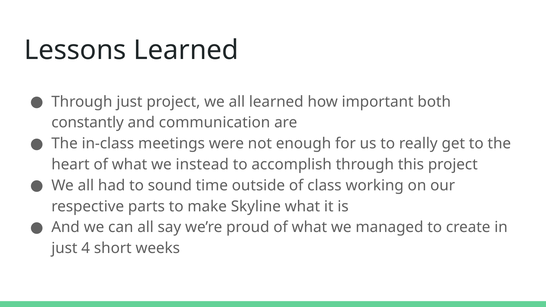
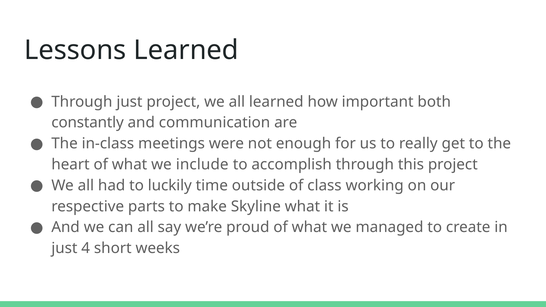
instead: instead -> include
sound: sound -> luckily
